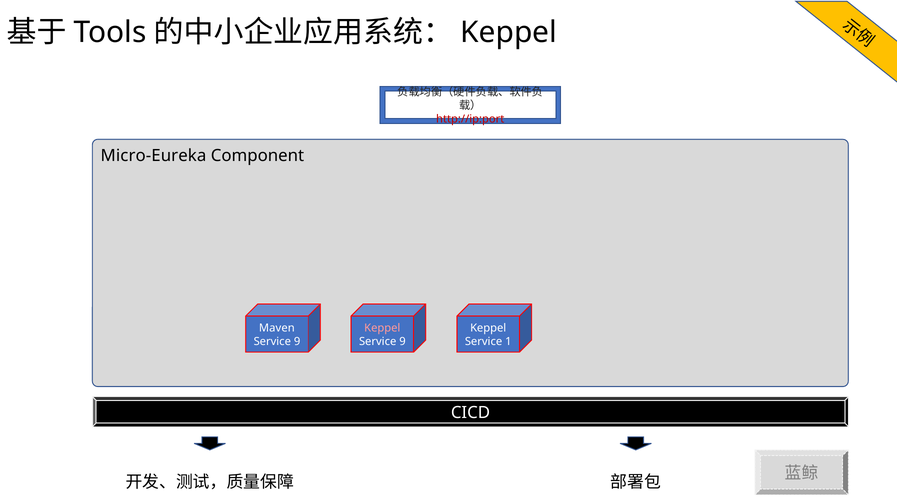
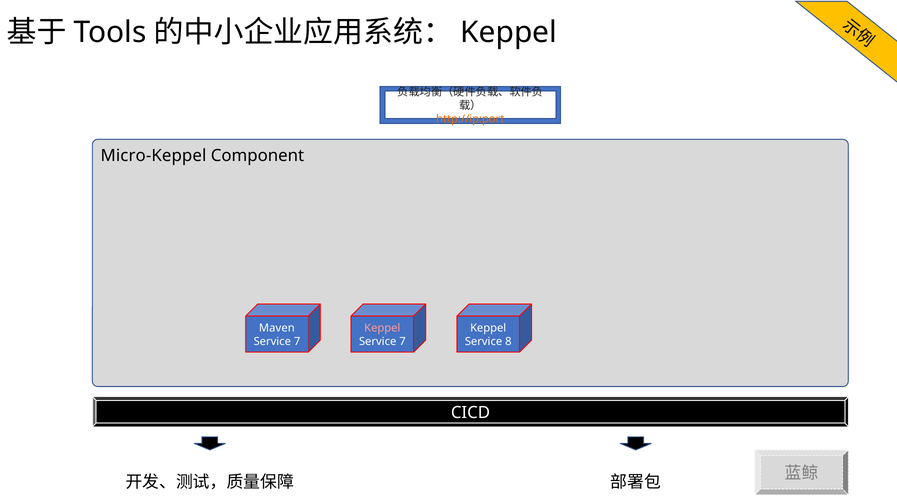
http://ip:port colour: red -> orange
Micro-Eureka: Micro-Eureka -> Micro-Keppel
9 at (297, 342): 9 -> 7
9 at (402, 342): 9 -> 7
1: 1 -> 8
